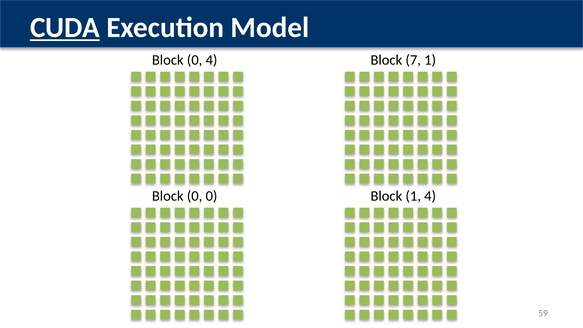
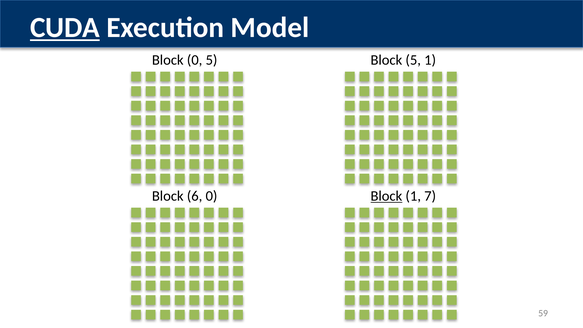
0 4: 4 -> 5
Block 7: 7 -> 5
0 at (195, 196): 0 -> 6
Block at (386, 196) underline: none -> present
1 4: 4 -> 7
